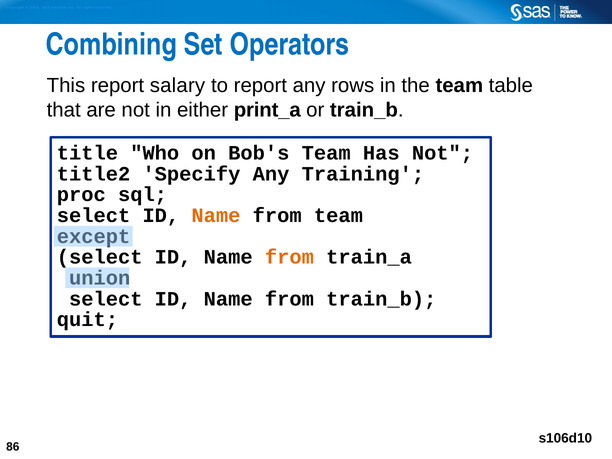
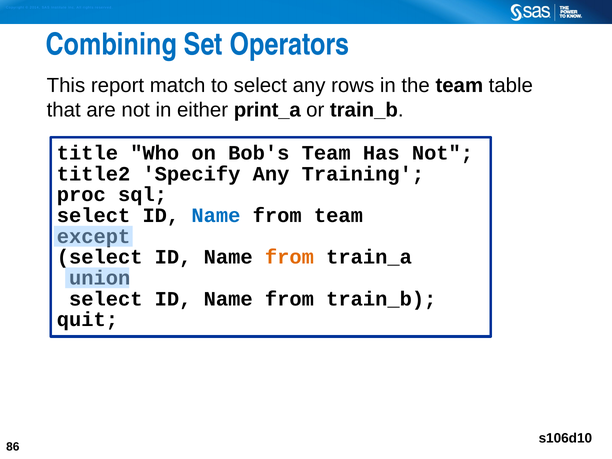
salary: salary -> match
to report: report -> select
Name at (216, 216) colour: orange -> blue
